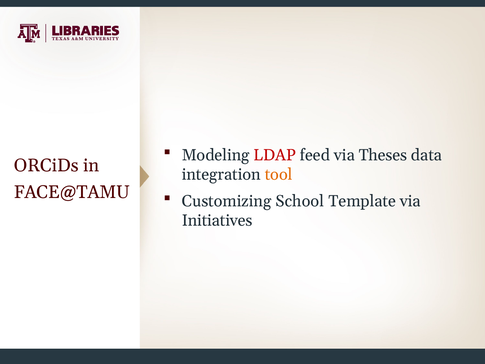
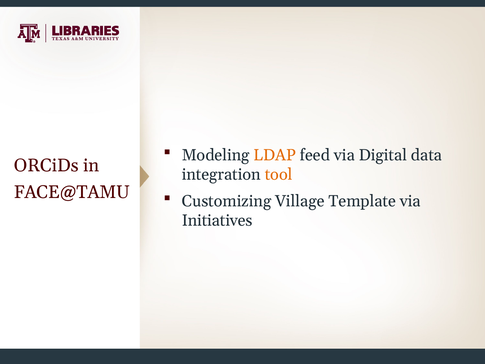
LDAP colour: red -> orange
Theses: Theses -> Digital
School: School -> Village
